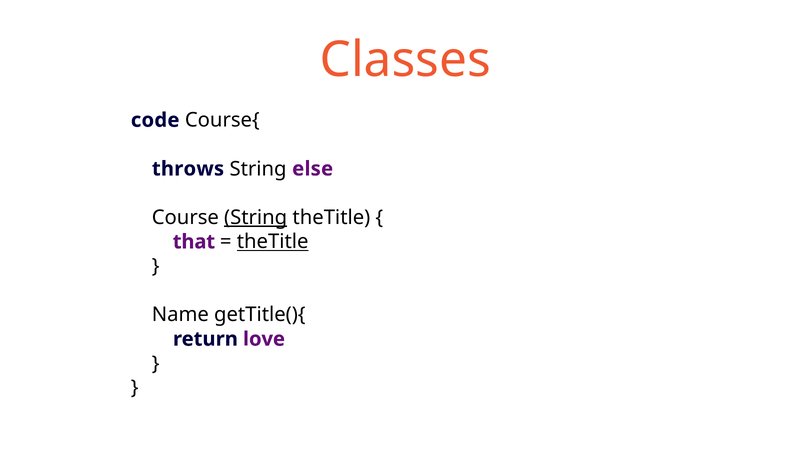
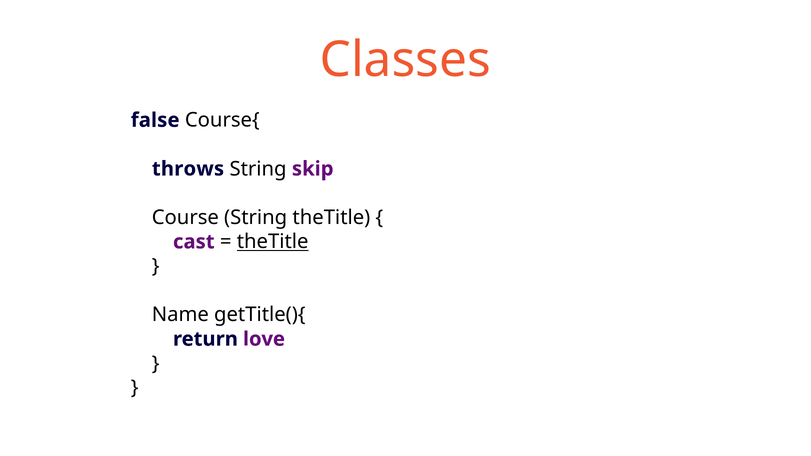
code: code -> false
else: else -> skip
String at (256, 218) underline: present -> none
that: that -> cast
